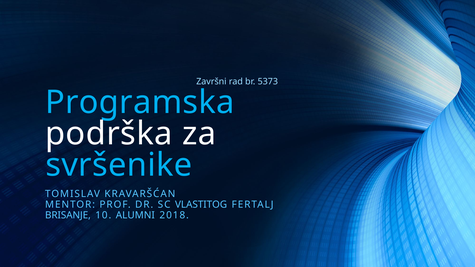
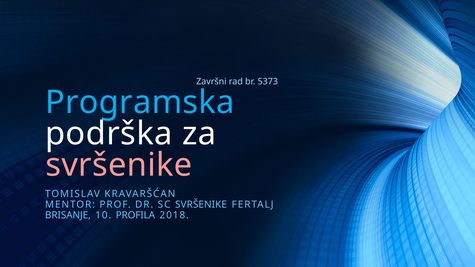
svršenike at (119, 165) colour: light blue -> pink
SC VLASTITOG: VLASTITOG -> SVRŠENIKE
ALUMNI: ALUMNI -> PROFILA
